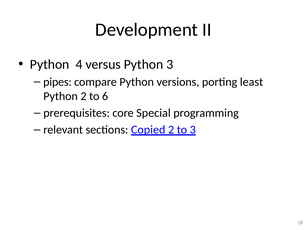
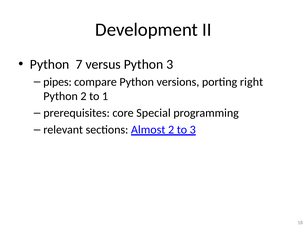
4: 4 -> 7
least: least -> right
6: 6 -> 1
Copied: Copied -> Almost
